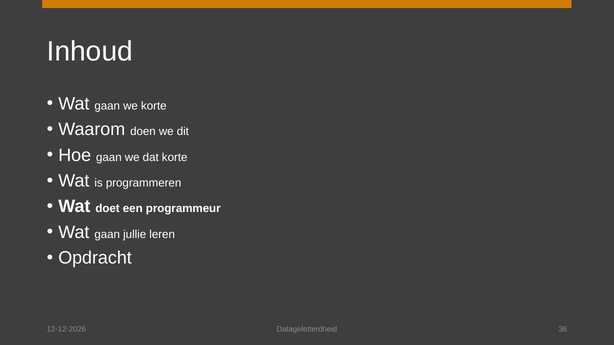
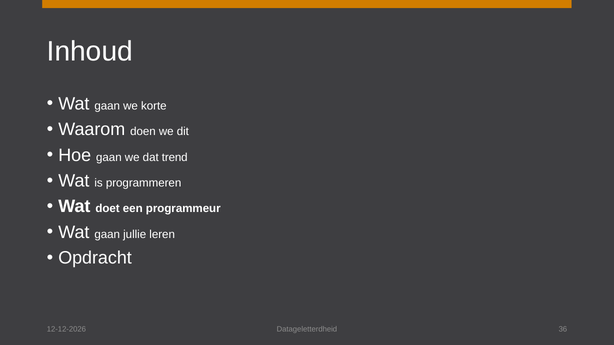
dat korte: korte -> trend
